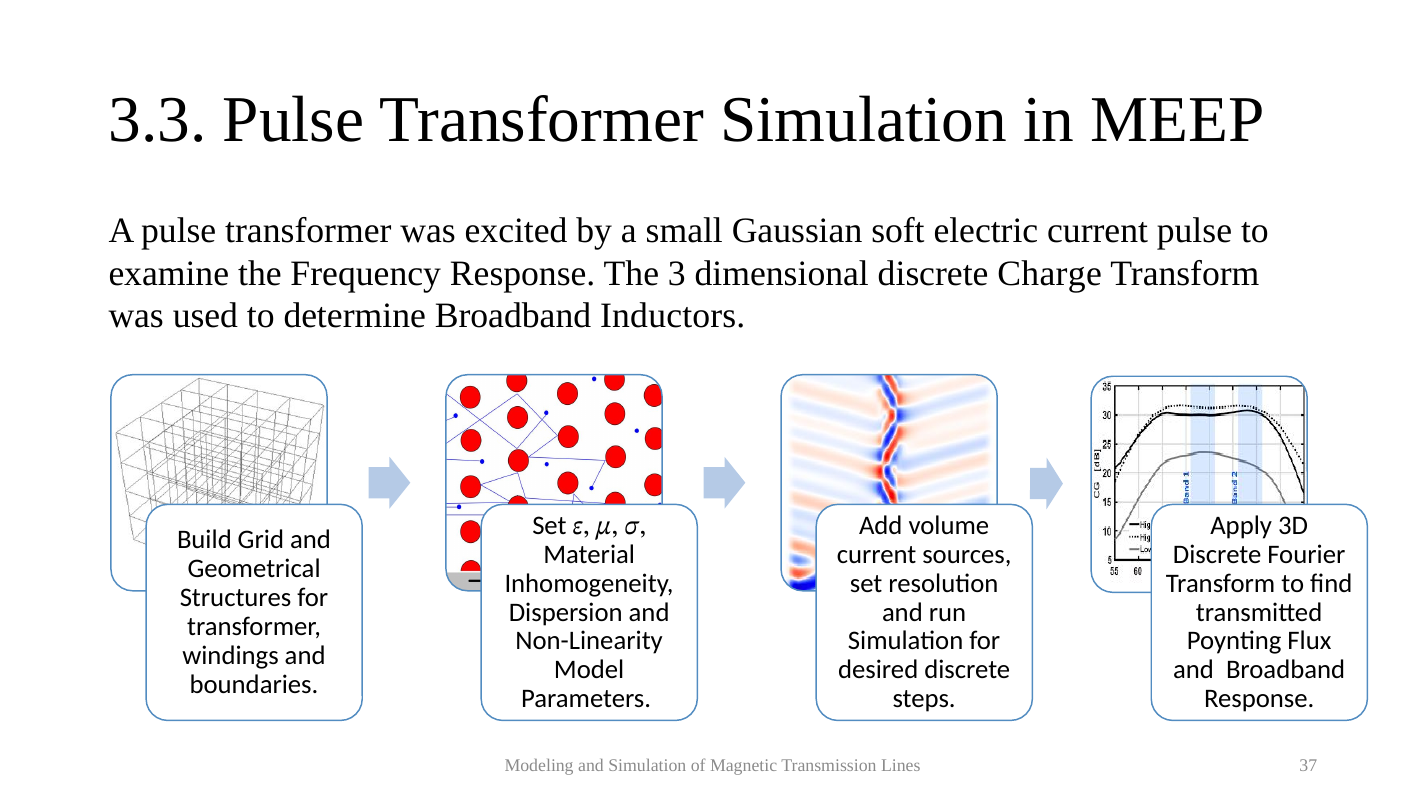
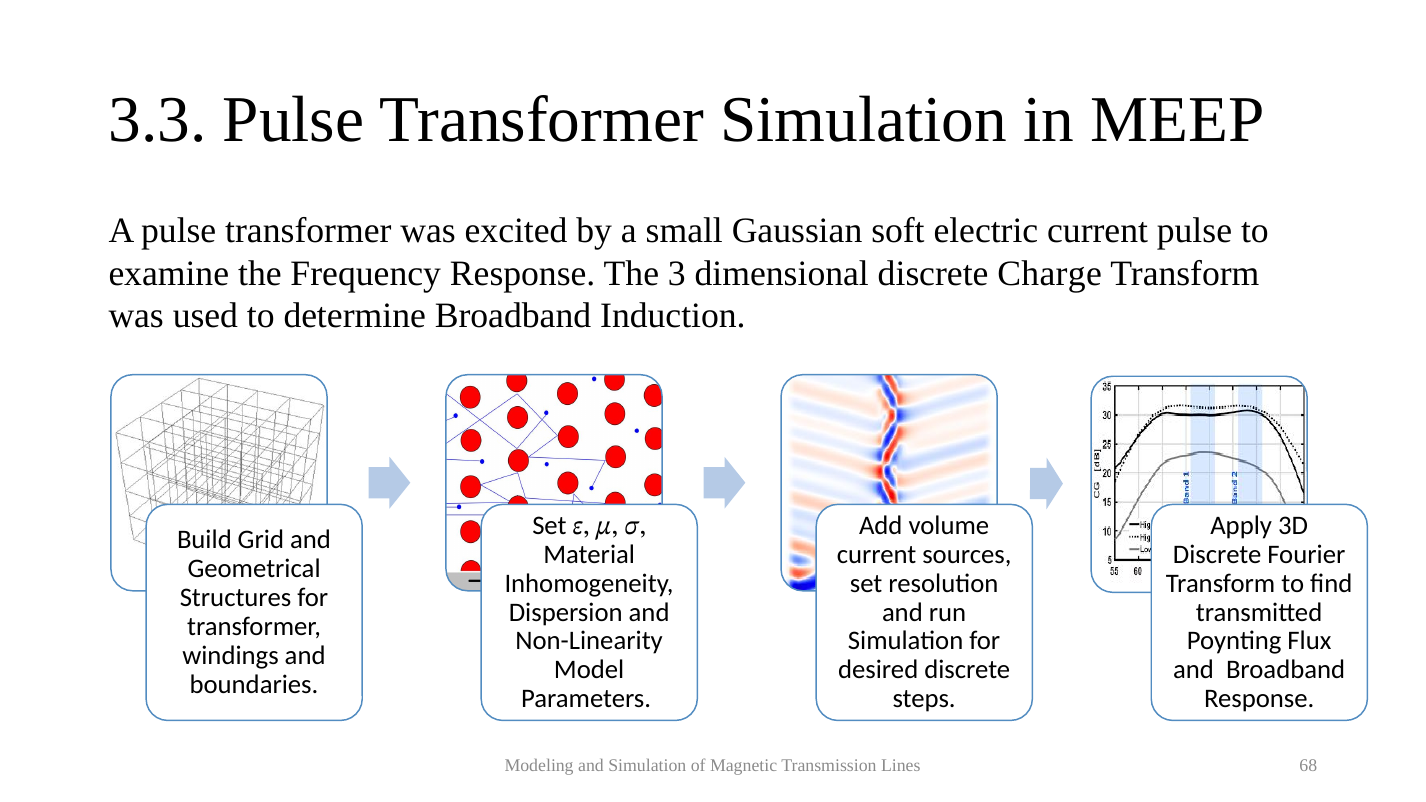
Inductors: Inductors -> Induction
37: 37 -> 68
